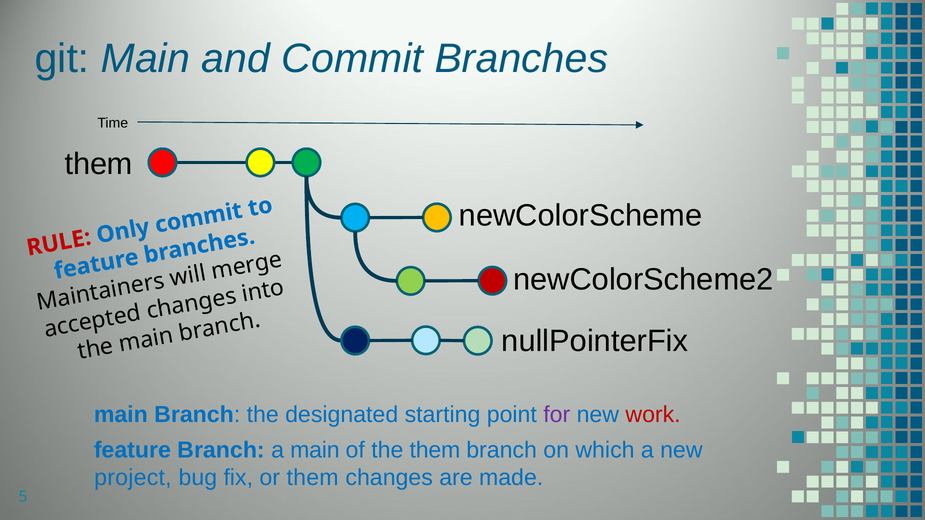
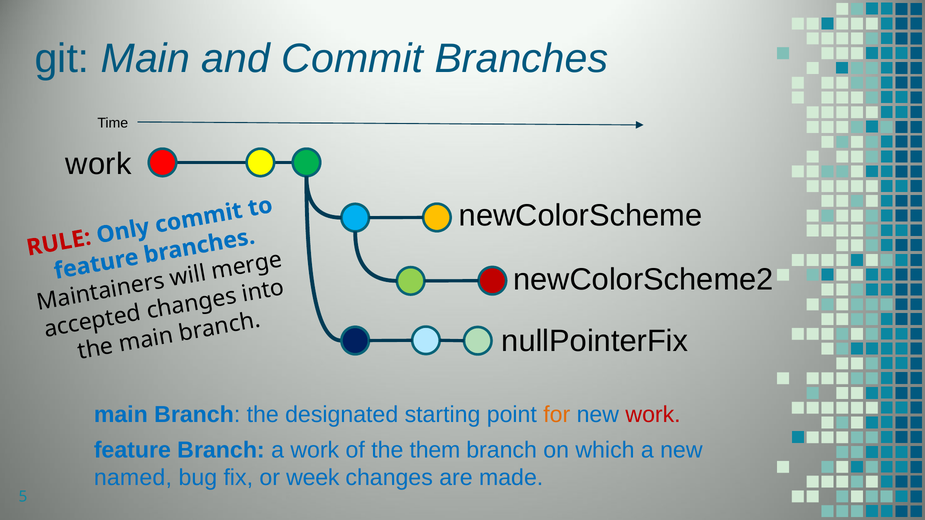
them at (99, 164): them -> work
for colour: purple -> orange
a main: main -> work
project: project -> named
or them: them -> week
